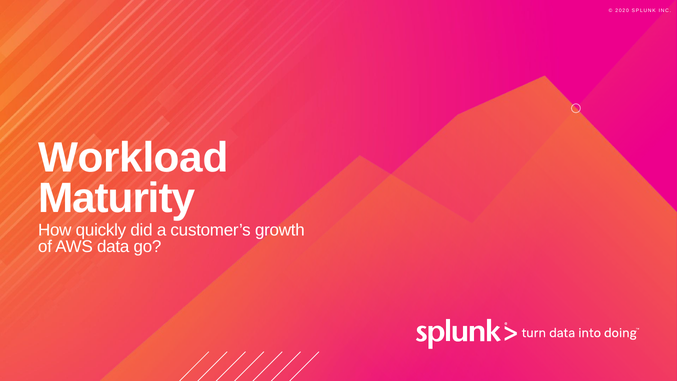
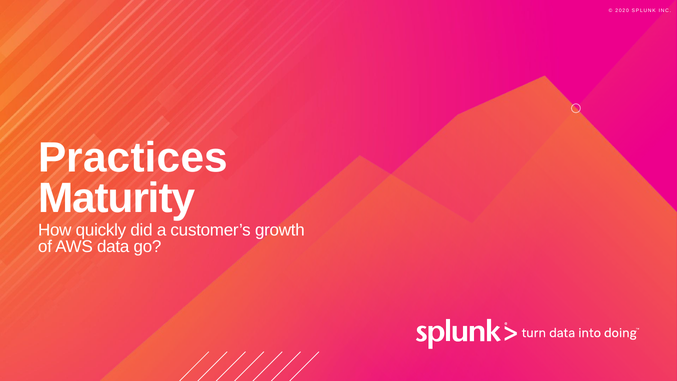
Workload: Workload -> Practices
